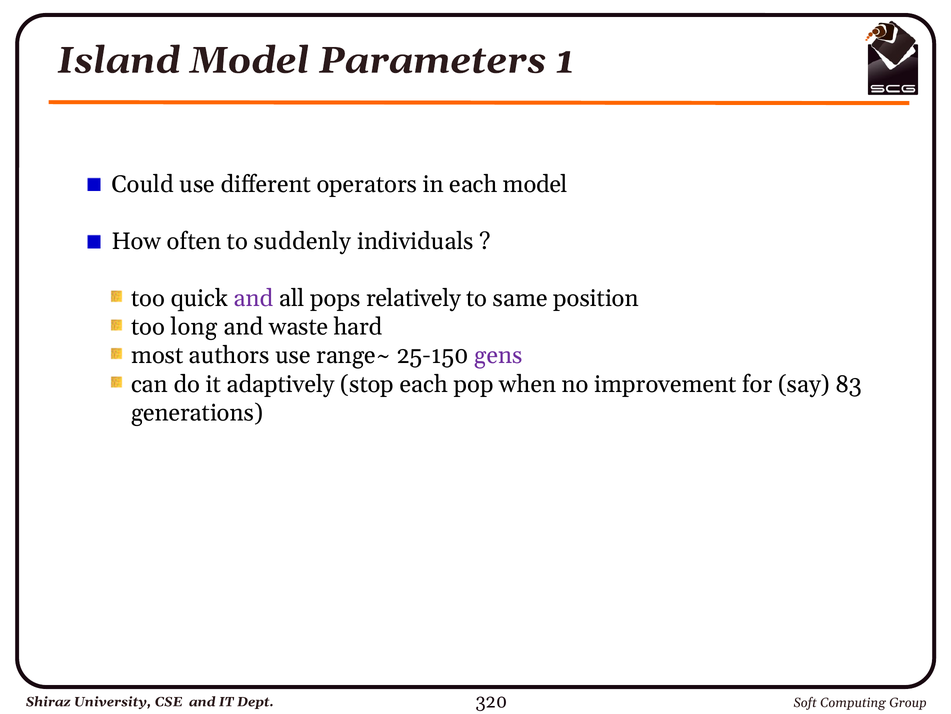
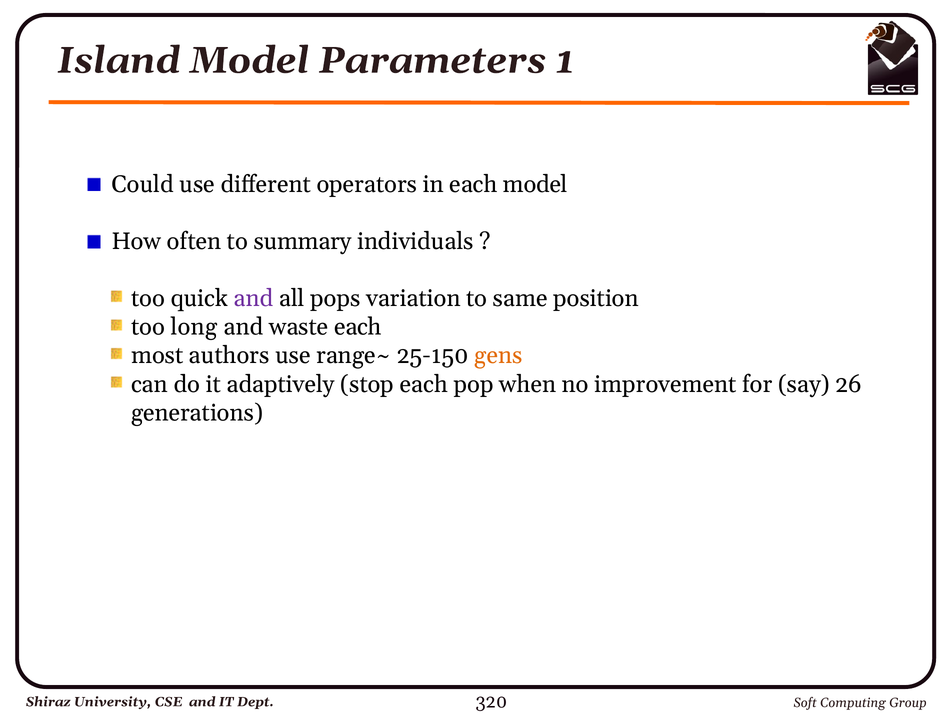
suddenly: suddenly -> summary
relatively: relatively -> variation
waste hard: hard -> each
gens colour: purple -> orange
83: 83 -> 26
